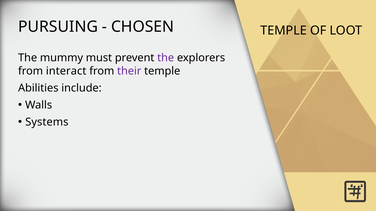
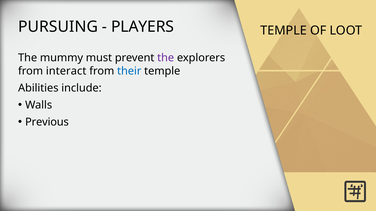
CHOSEN: CHOSEN -> PLAYERS
their colour: purple -> blue
Systems: Systems -> Previous
